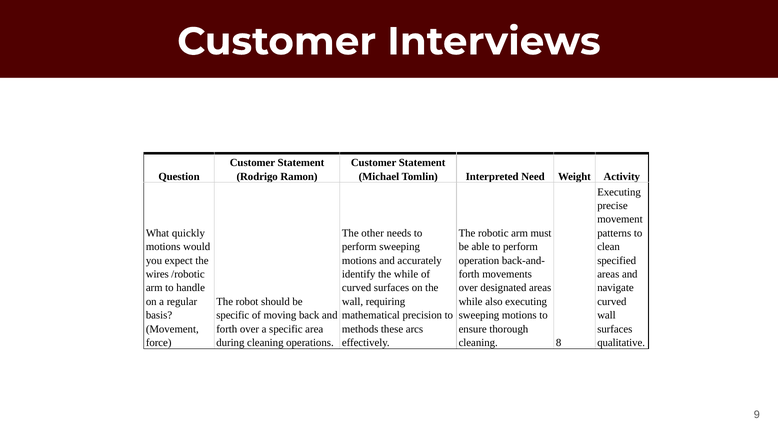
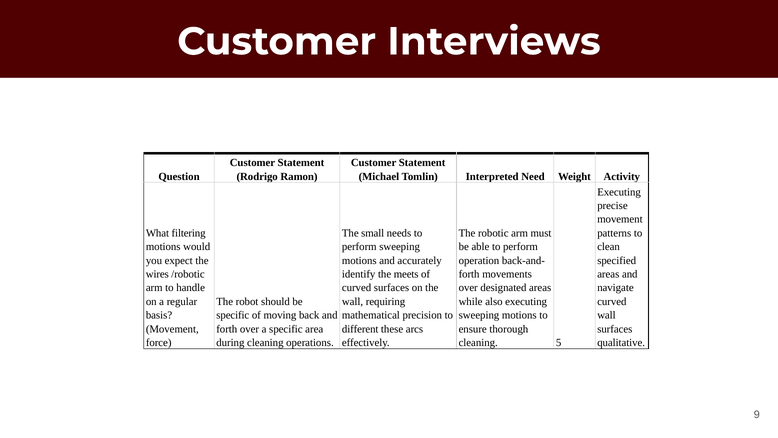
quickly: quickly -> filtering
other: other -> small
the while: while -> meets
methods: methods -> different
8: 8 -> 5
